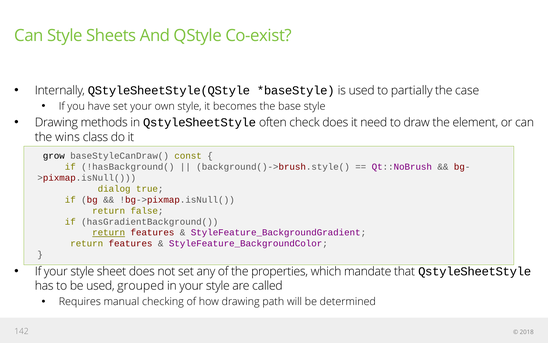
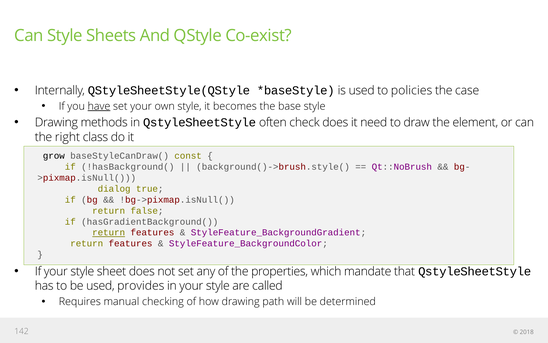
partially: partially -> policies
have underline: none -> present
wins: wins -> right
grouped: grouped -> provides
